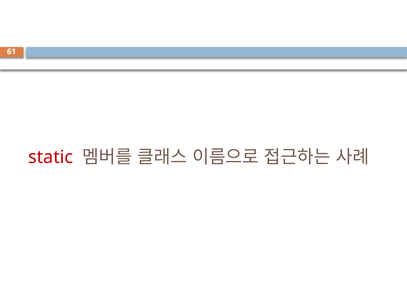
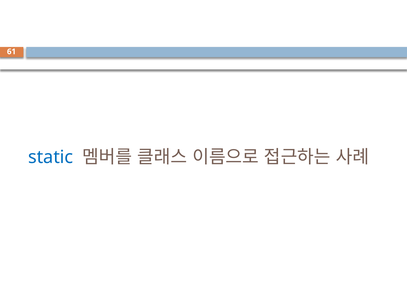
static colour: red -> blue
